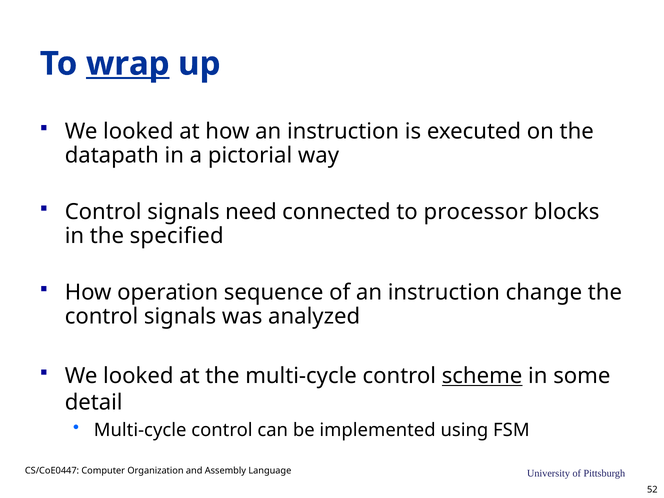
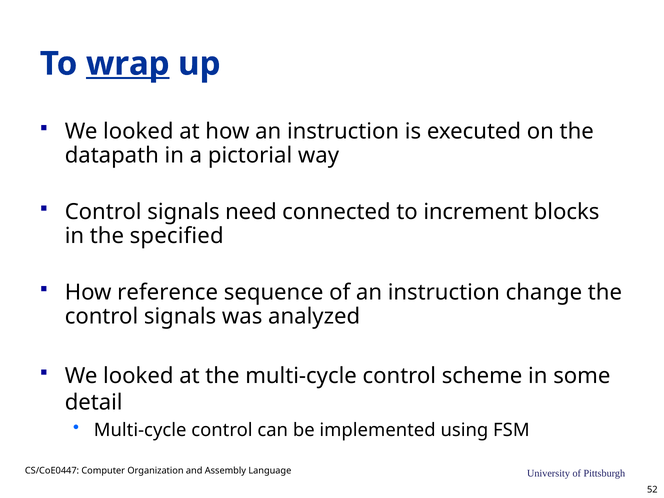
processor: processor -> increment
operation: operation -> reference
scheme underline: present -> none
